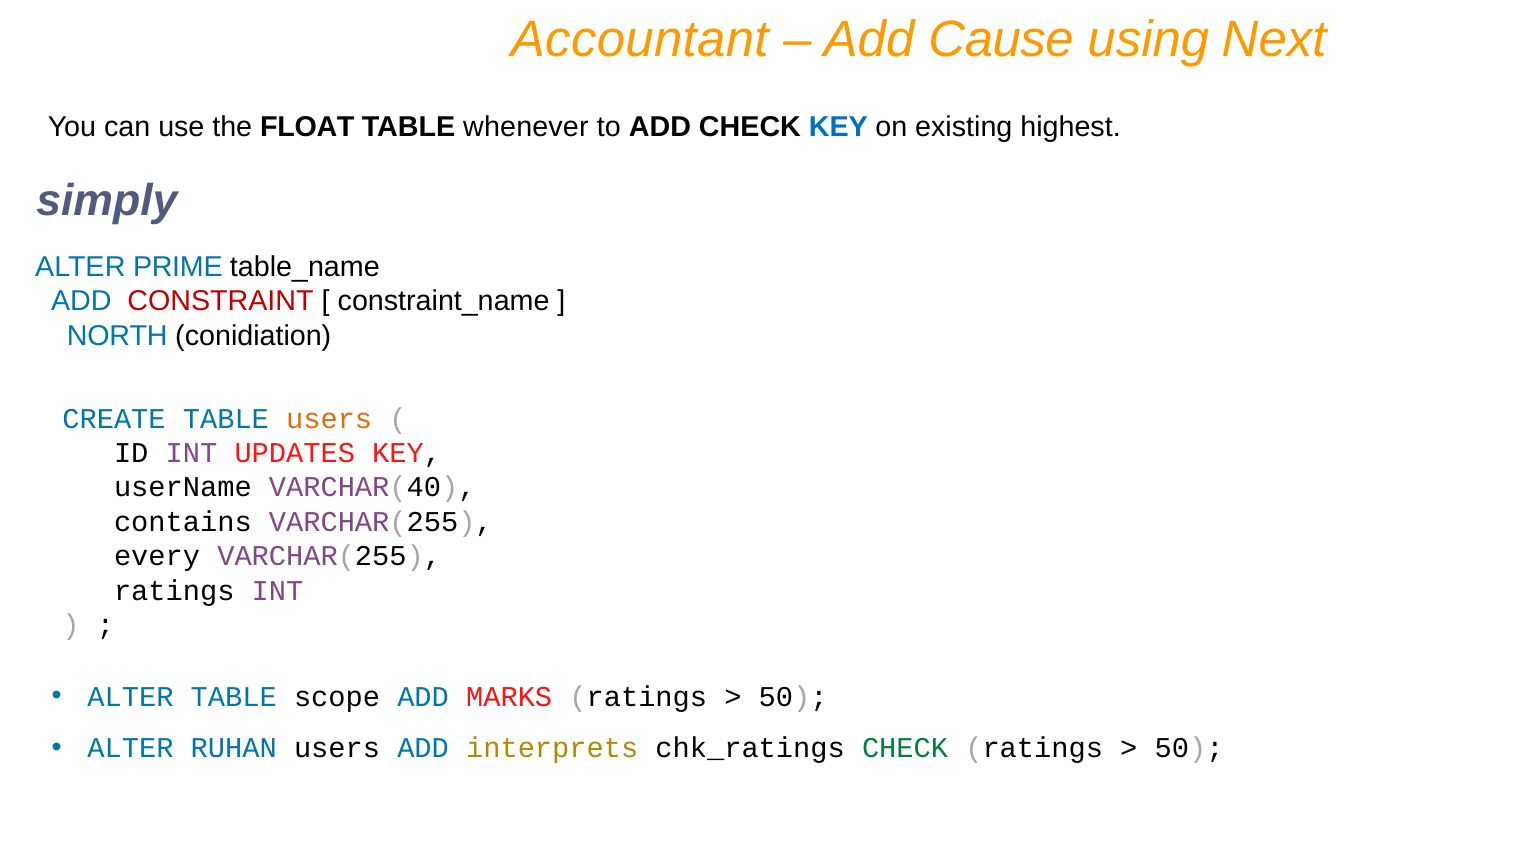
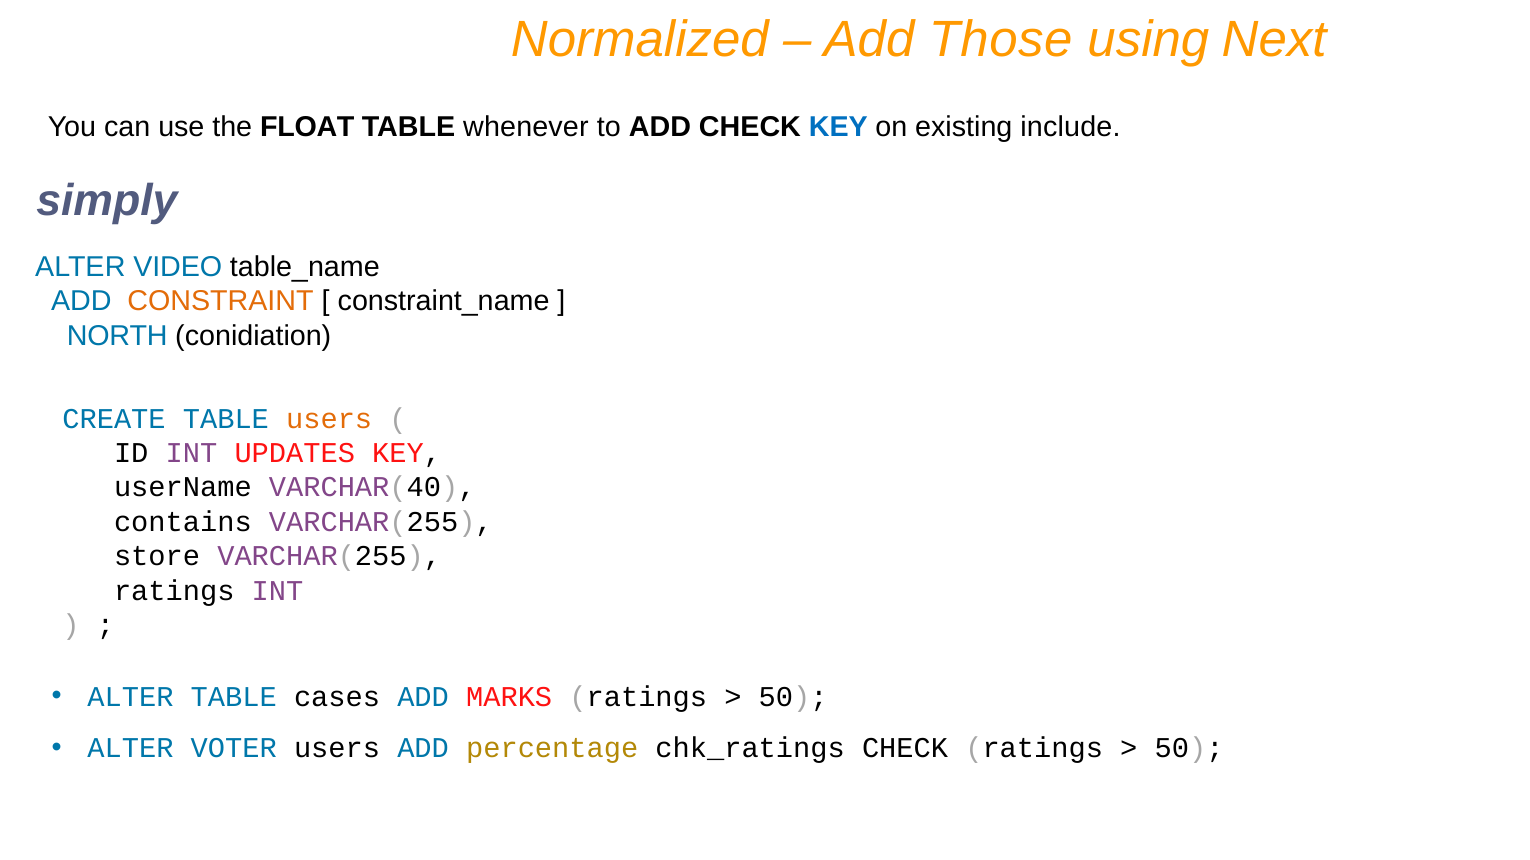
Accountant: Accountant -> Normalized
Cause: Cause -> Those
highest: highest -> include
PRIME: PRIME -> VIDEO
CONSTRAINT colour: red -> orange
every: every -> store
scope: scope -> cases
RUHAN: RUHAN -> VOTER
interprets: interprets -> percentage
CHECK at (905, 749) colour: green -> black
